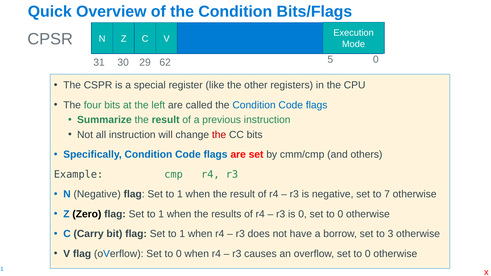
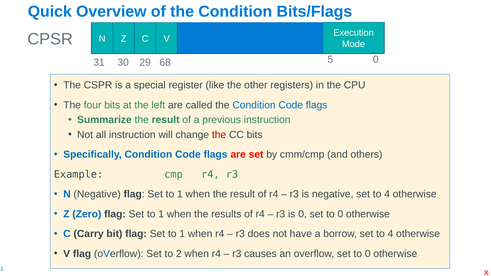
62: 62 -> 68
negative set to 7: 7 -> 4
Zero colour: black -> blue
borrow set to 3: 3 -> 4
0 at (179, 254): 0 -> 2
